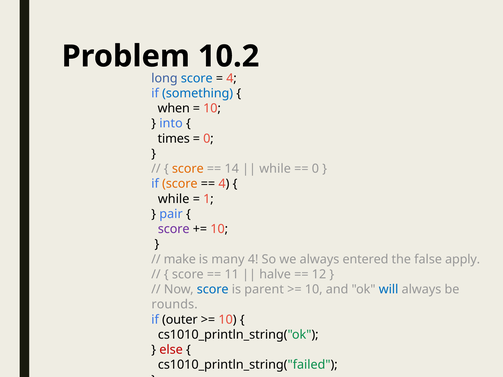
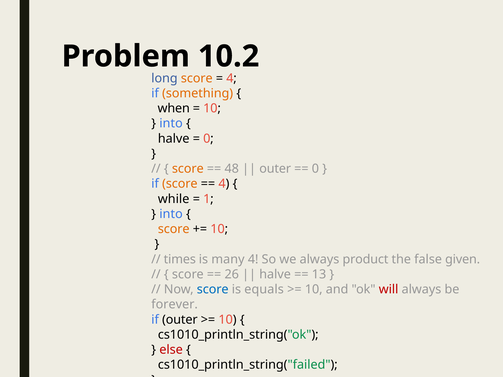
score at (197, 78) colour: blue -> orange
something colour: blue -> orange
times at (174, 139): times -> halve
14: 14 -> 48
while at (275, 169): while -> outer
pair at (171, 214): pair -> into
score at (174, 229) colour: purple -> orange
make: make -> times
entered: entered -> product
apply: apply -> given
11: 11 -> 26
12: 12 -> 13
parent: parent -> equals
will colour: blue -> red
rounds: rounds -> forever
